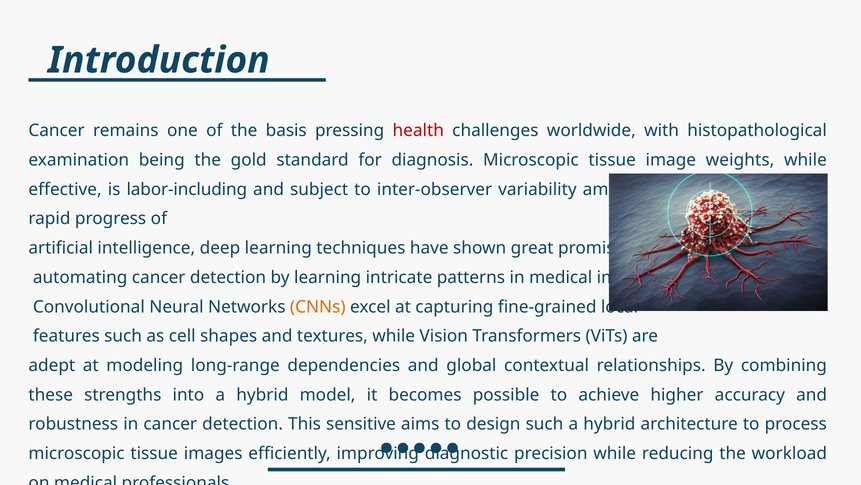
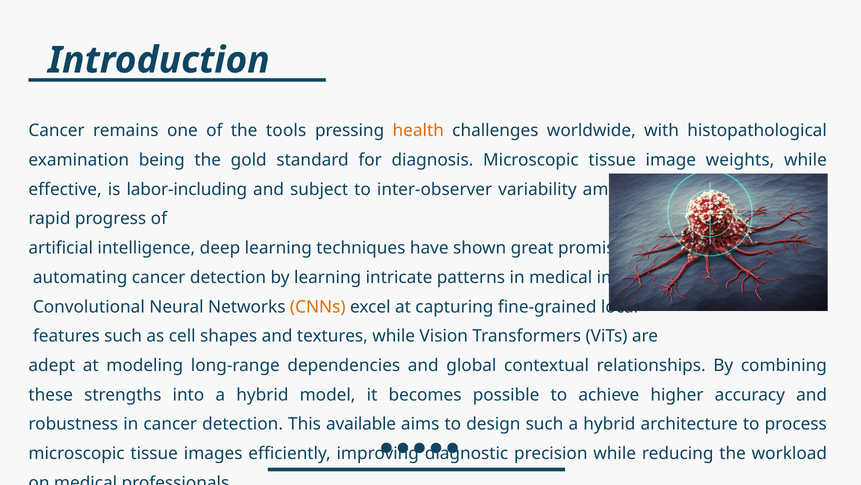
basis: basis -> tools
health colour: red -> orange
sensitive: sensitive -> available
